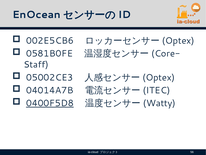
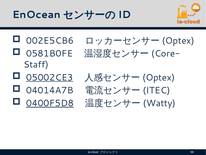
05002CE3 underline: none -> present
